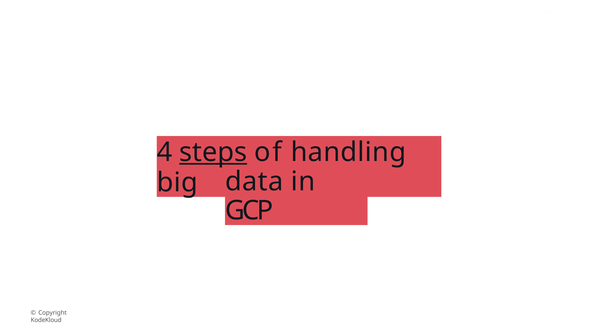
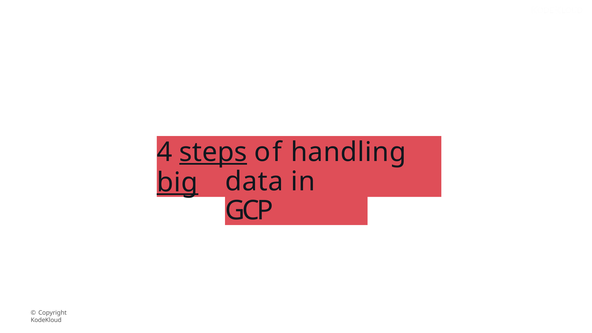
big underline: none -> present
